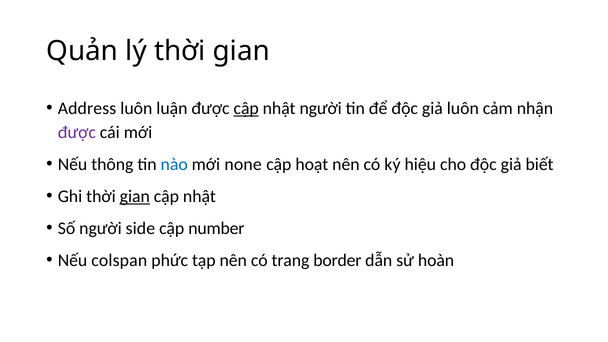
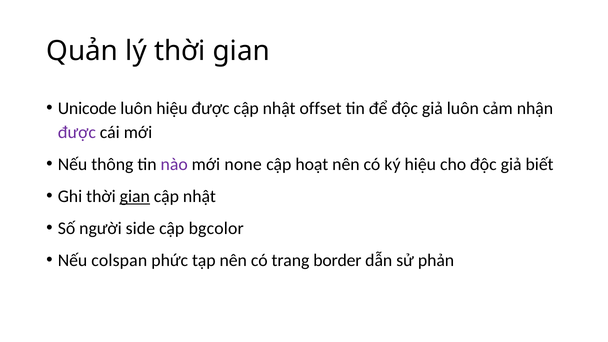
Address: Address -> Unicode
luôn luận: luận -> hiệu
cập at (246, 108) underline: present -> none
nhật người: người -> offset
nào colour: blue -> purple
number: number -> bgcolor
hoàn: hoàn -> phản
